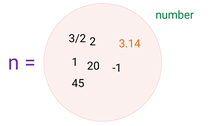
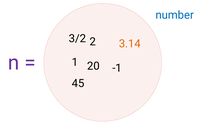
number colour: green -> blue
